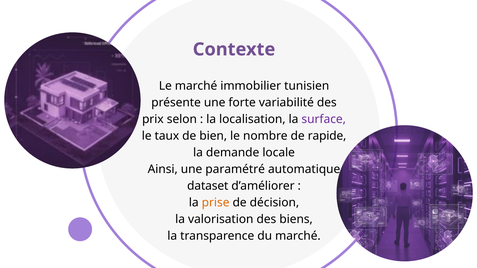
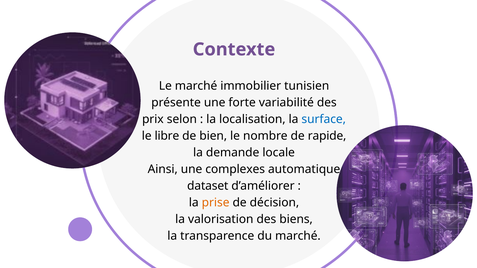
surface colour: purple -> blue
taux: taux -> libre
paramétré: paramétré -> complexes
